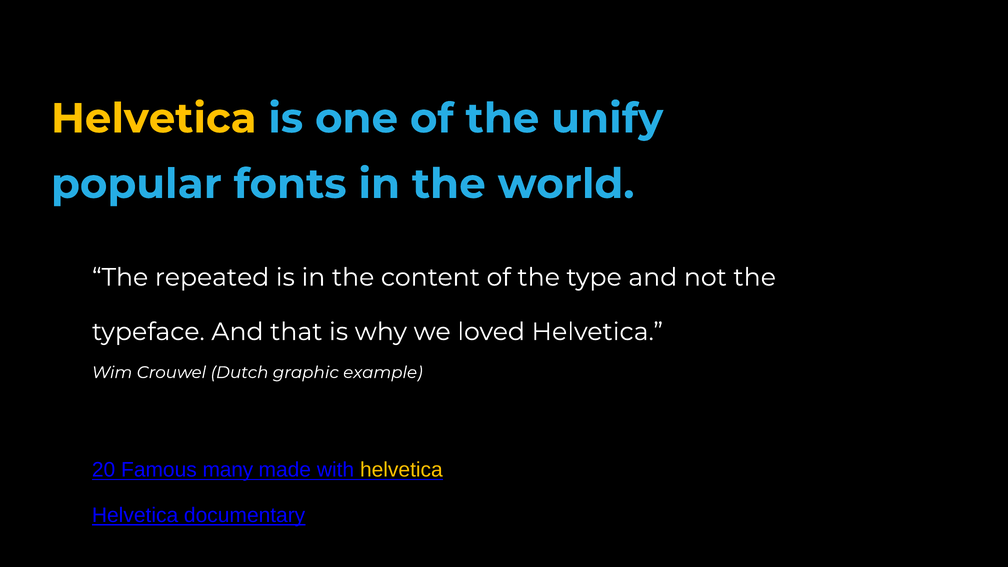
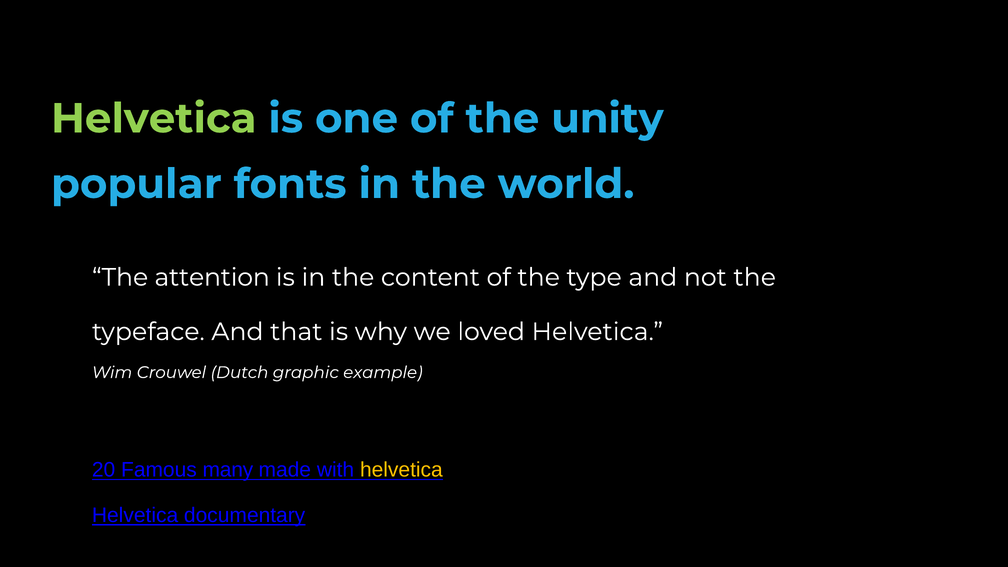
Helvetica at (154, 119) colour: yellow -> light green
unify: unify -> unity
repeated: repeated -> attention
